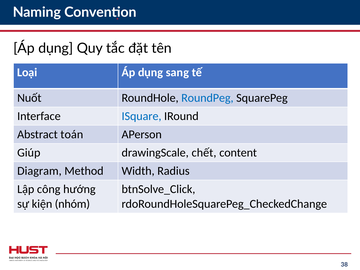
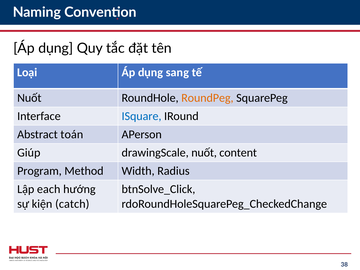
RoundPeg colour: blue -> orange
drawingScale chết: chết -> nuốt
Diagram: Diagram -> Program
công: công -> each
nhóm: nhóm -> catch
